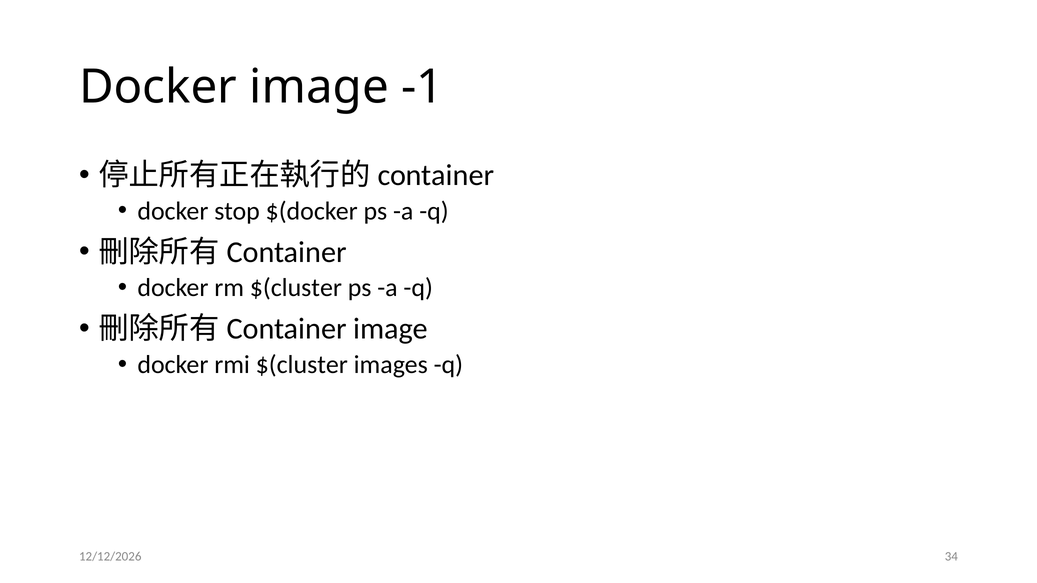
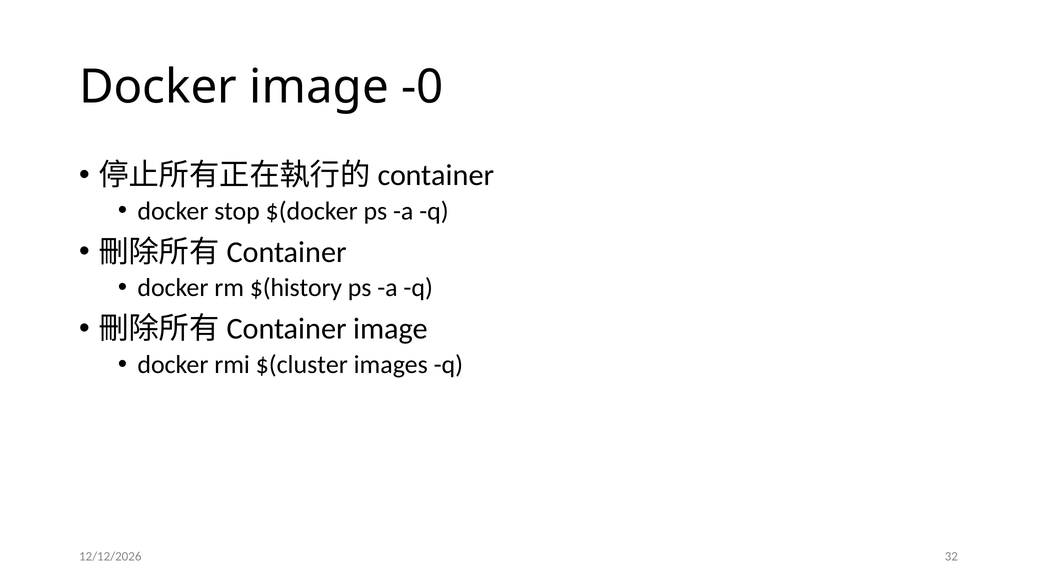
-1: -1 -> -0
rm $(cluster: $(cluster -> $(history
34: 34 -> 32
